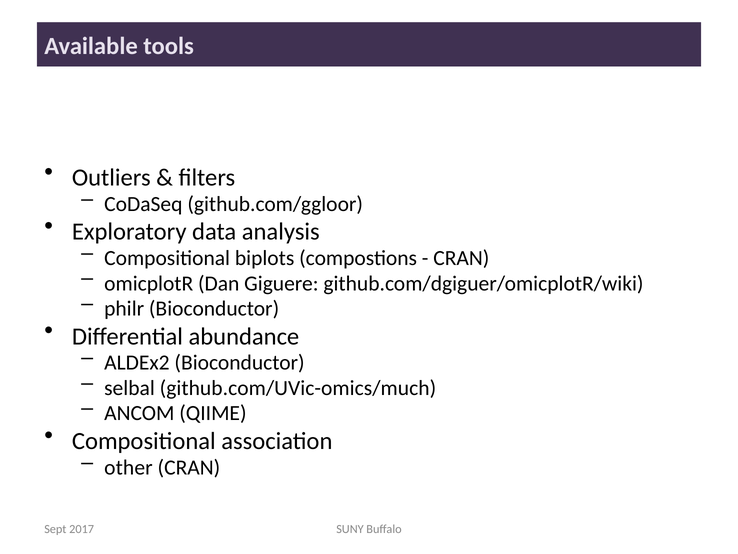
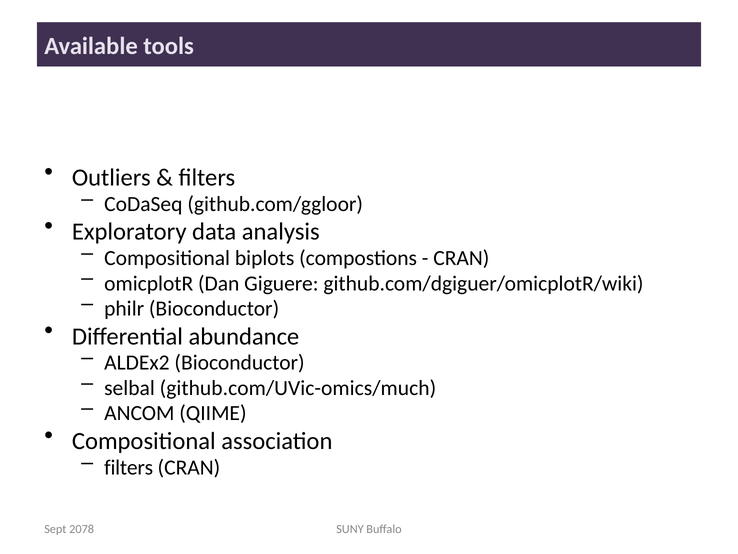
other at (128, 467): other -> filters
2017: 2017 -> 2078
